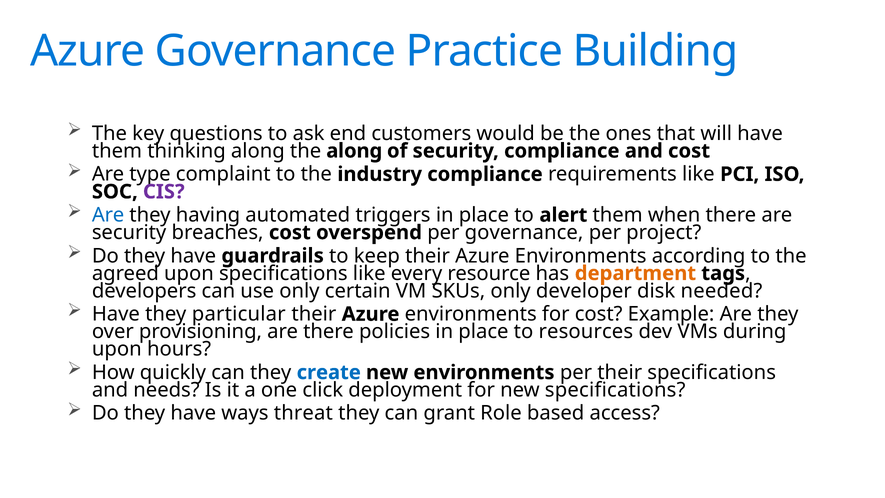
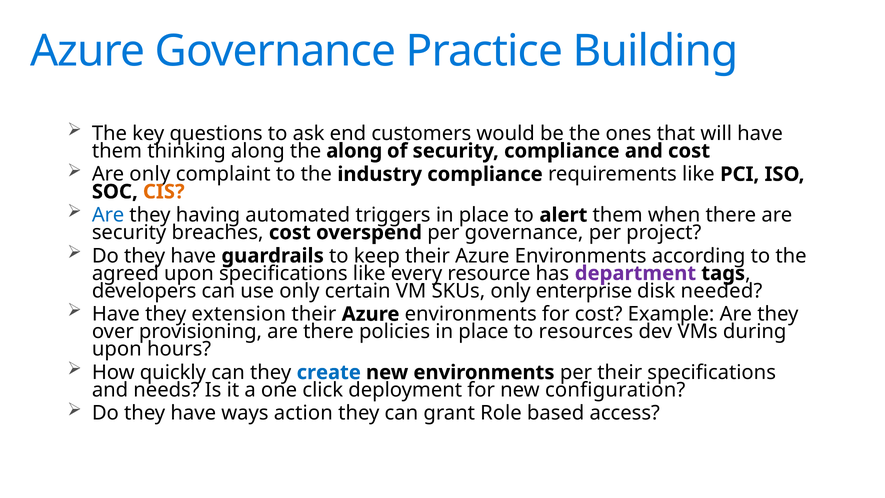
Are type: type -> only
CIS colour: purple -> orange
department colour: orange -> purple
developer: developer -> enterprise
particular: particular -> extension
new specifications: specifications -> configuration
threat: threat -> action
